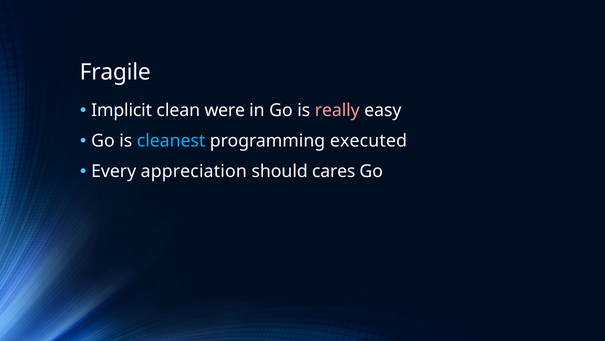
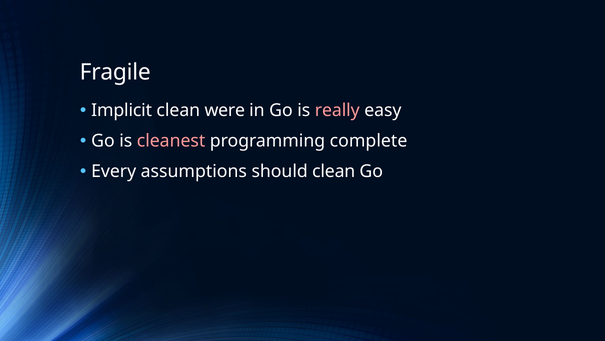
cleanest colour: light blue -> pink
executed: executed -> complete
appreciation: appreciation -> assumptions
should cares: cares -> clean
